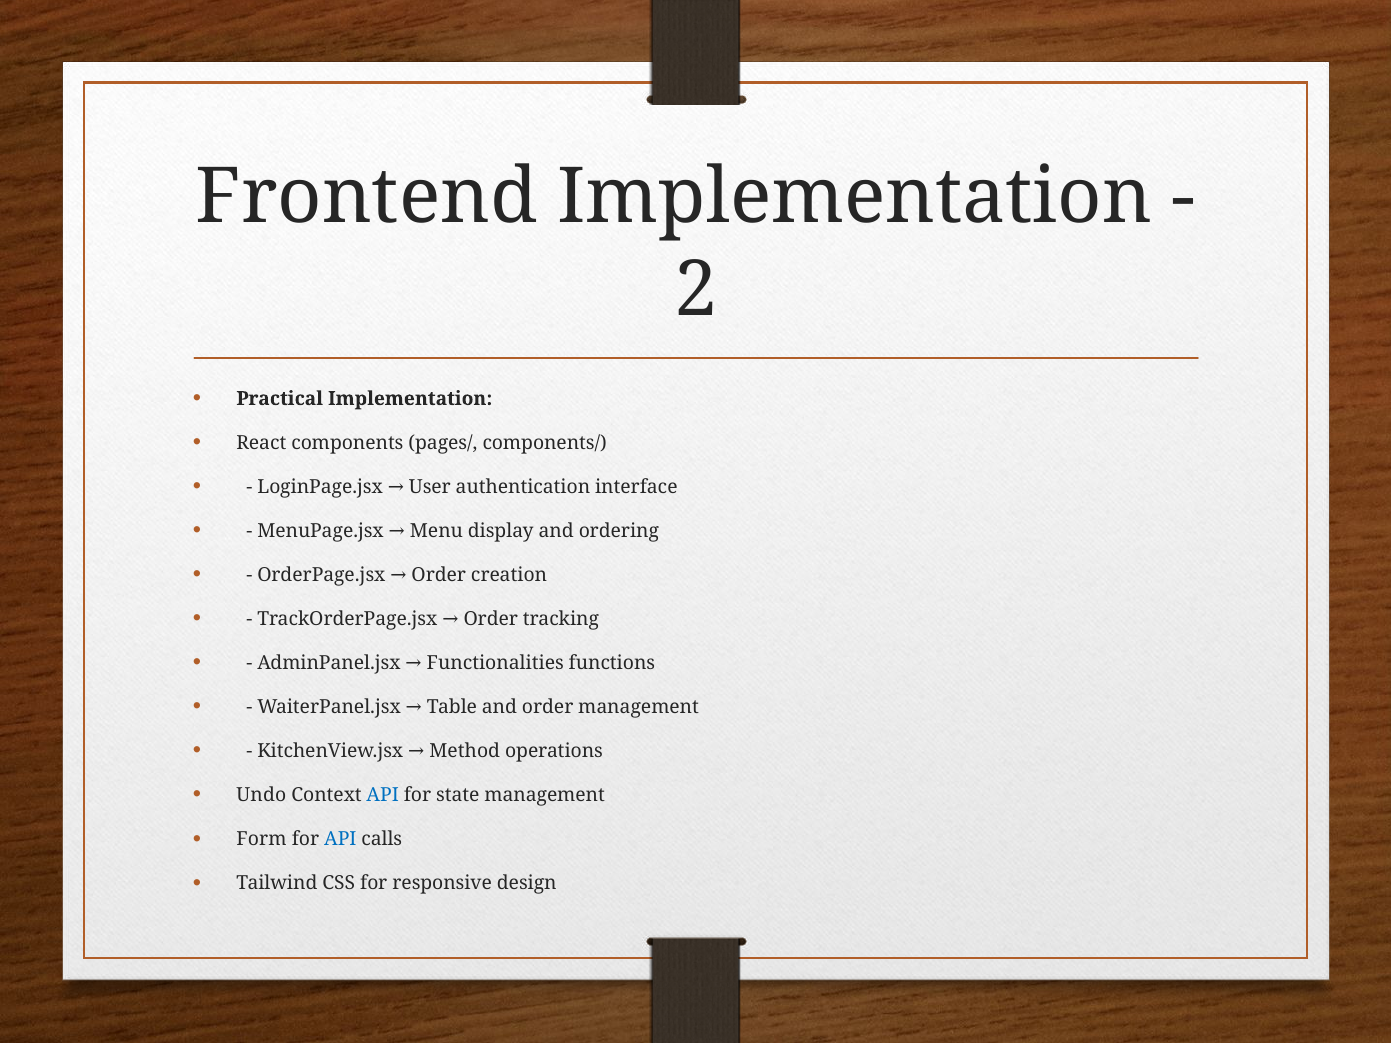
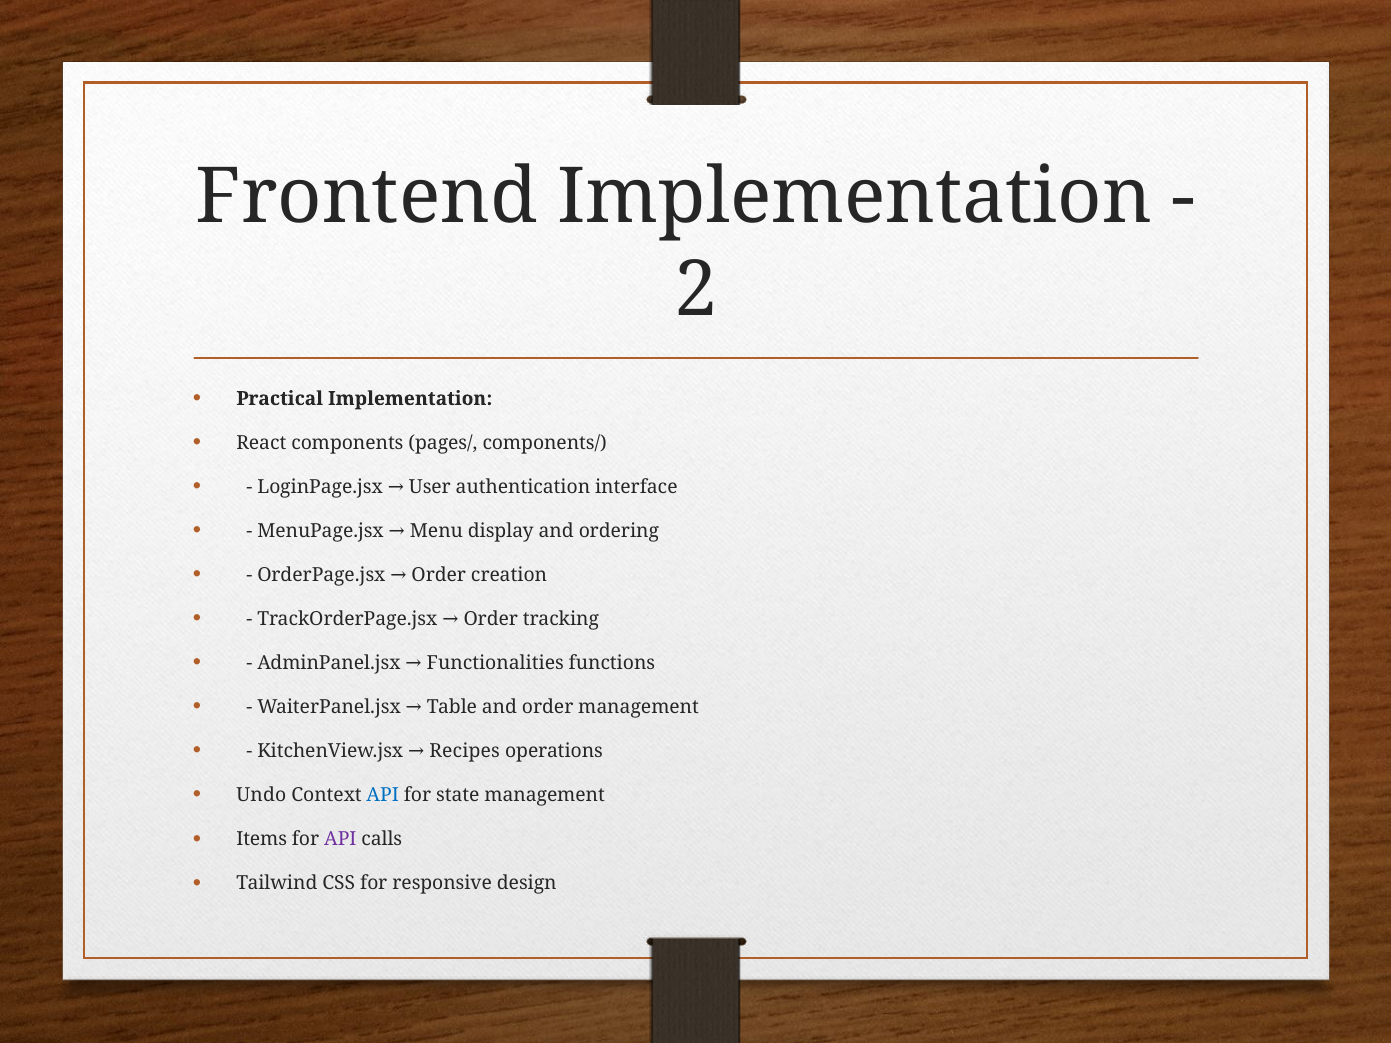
Method: Method -> Recipes
Form: Form -> Items
API at (340, 840) colour: blue -> purple
